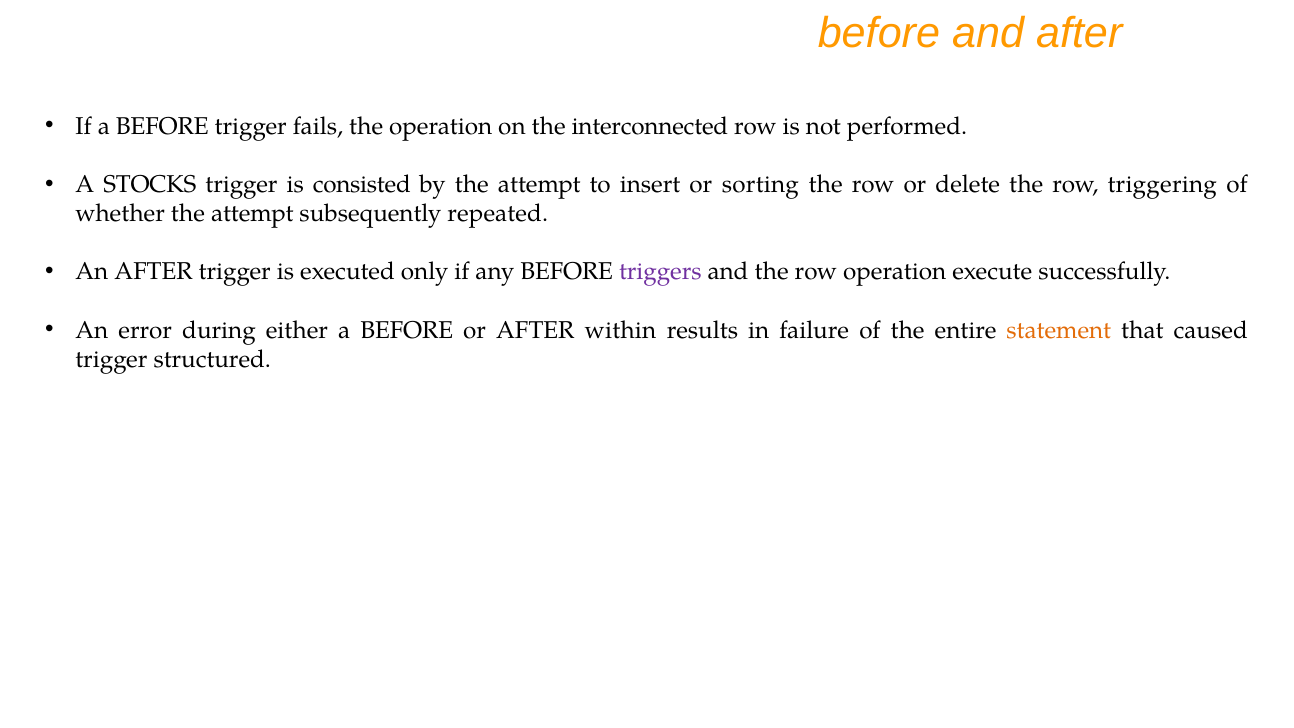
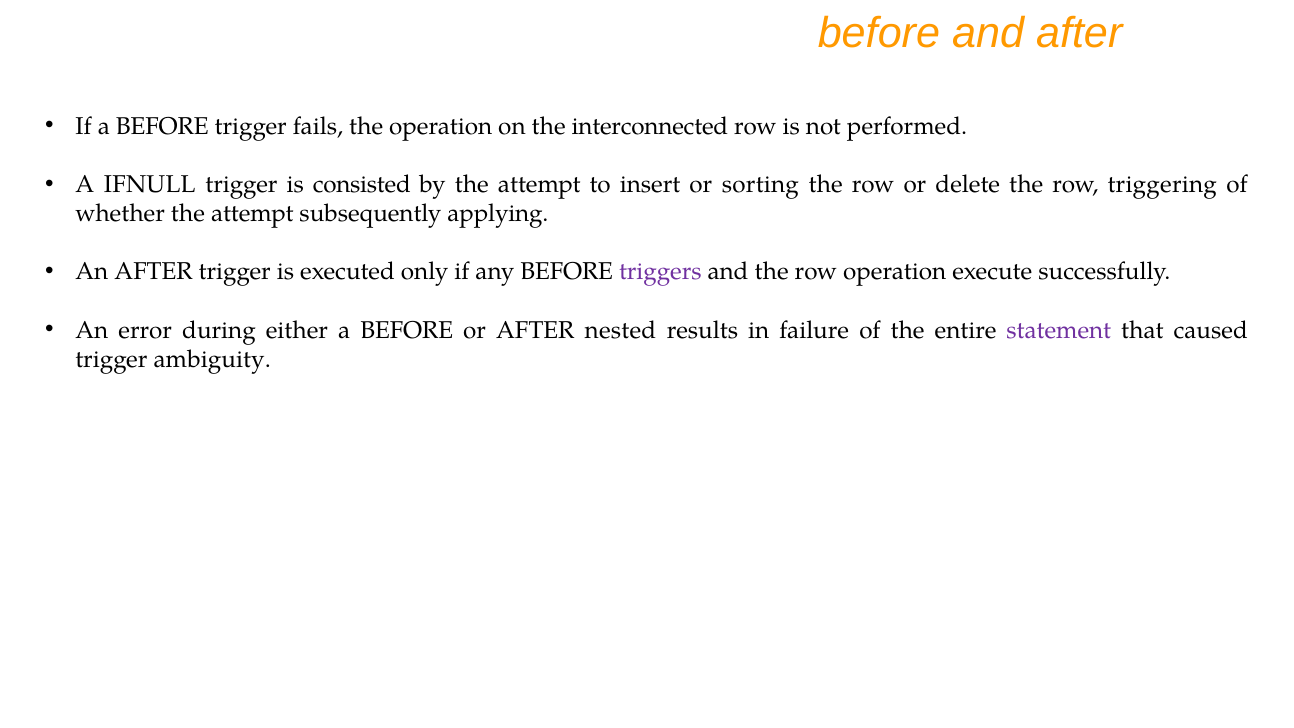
STOCKS: STOCKS -> IFNULL
repeated: repeated -> applying
within: within -> nested
statement colour: orange -> purple
structured: structured -> ambiguity
